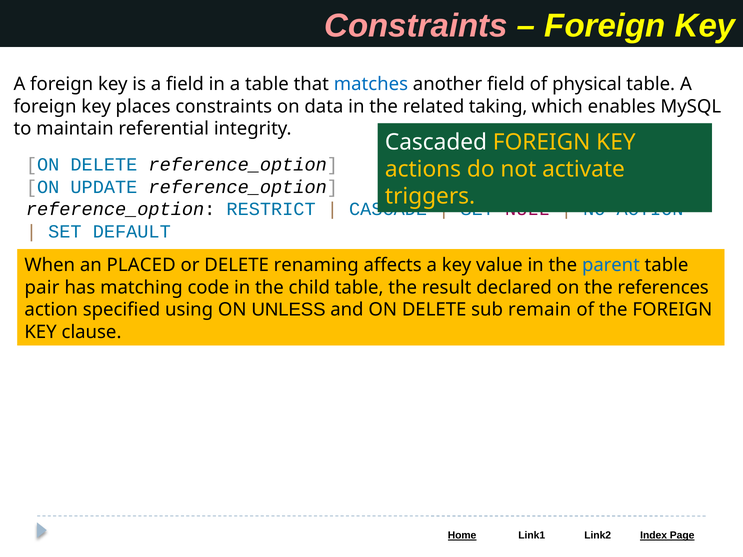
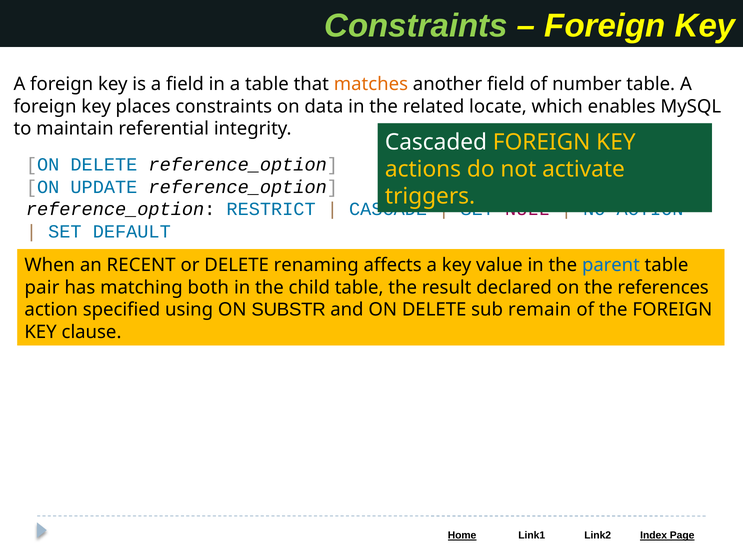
Constraints at (416, 26) colour: pink -> light green
matches colour: blue -> orange
physical: physical -> number
taking: taking -> locate
PLACED: PLACED -> RECENT
code: code -> both
UNLESS: UNLESS -> SUBSTR
